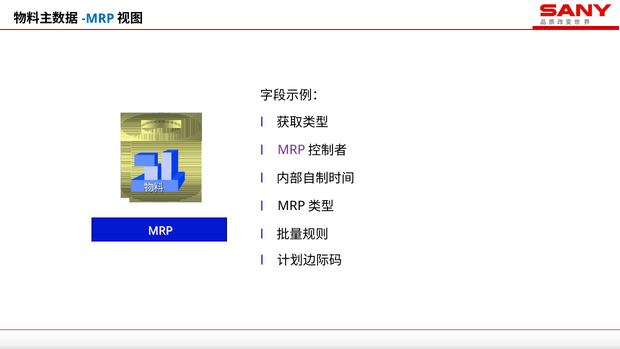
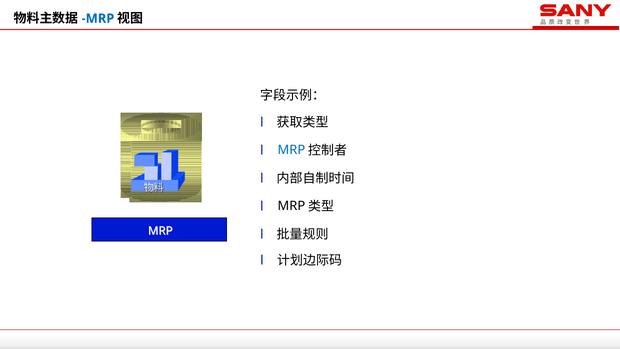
MRP at (291, 150) colour: purple -> blue
